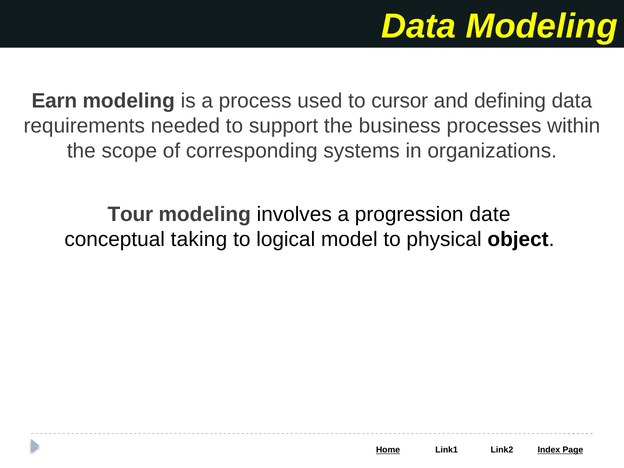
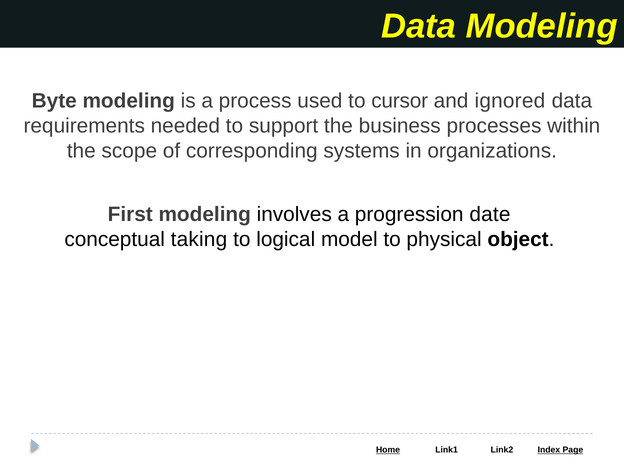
Earn: Earn -> Byte
defining: defining -> ignored
Tour: Tour -> First
